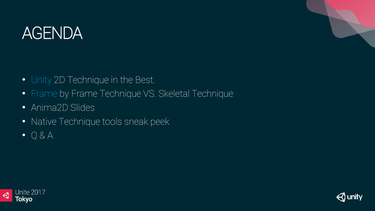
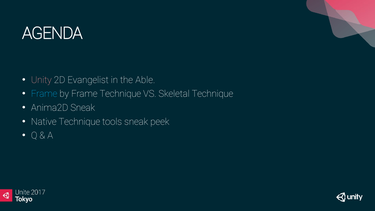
Unity colour: light blue -> pink
2D Technique: Technique -> Evangelist
Best: Best -> Able
Anima2D Slides: Slides -> Sneak
